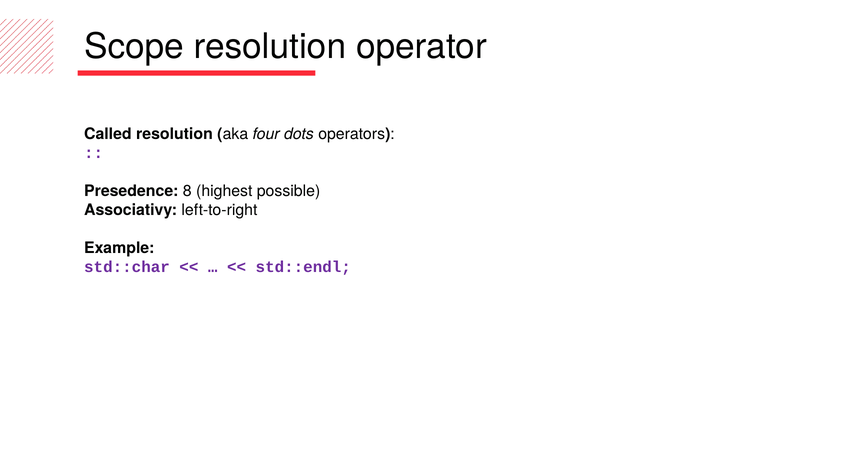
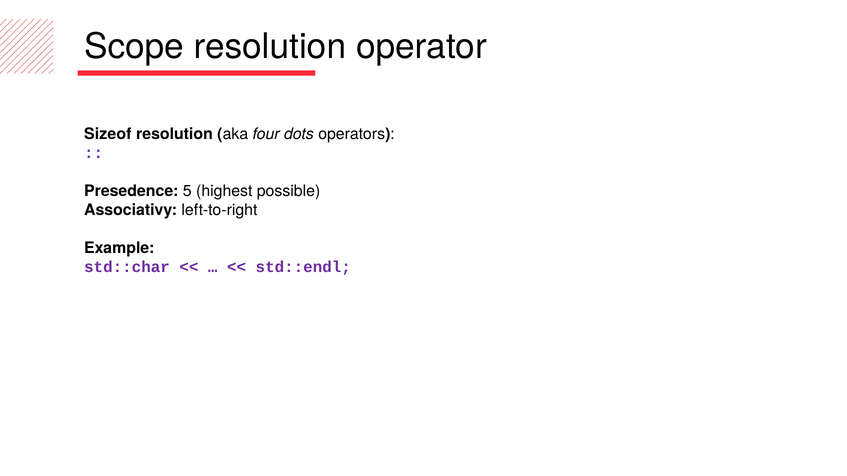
Called: Called -> Sizeof
8: 8 -> 5
